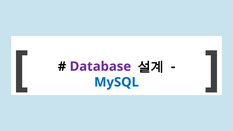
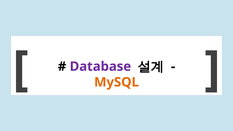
MySQL colour: blue -> orange
